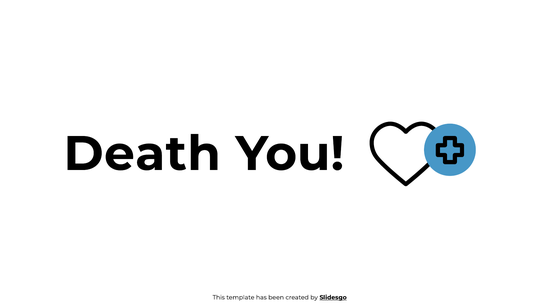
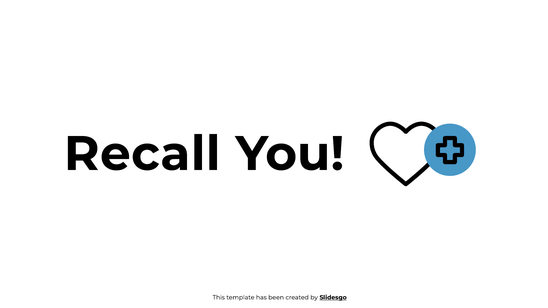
Death: Death -> Recall
